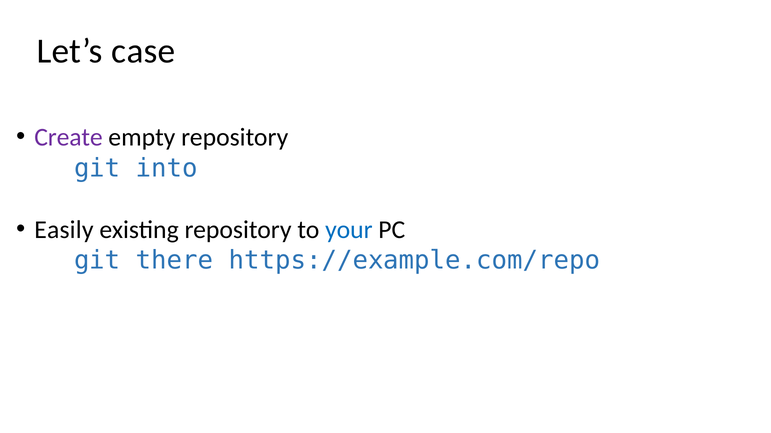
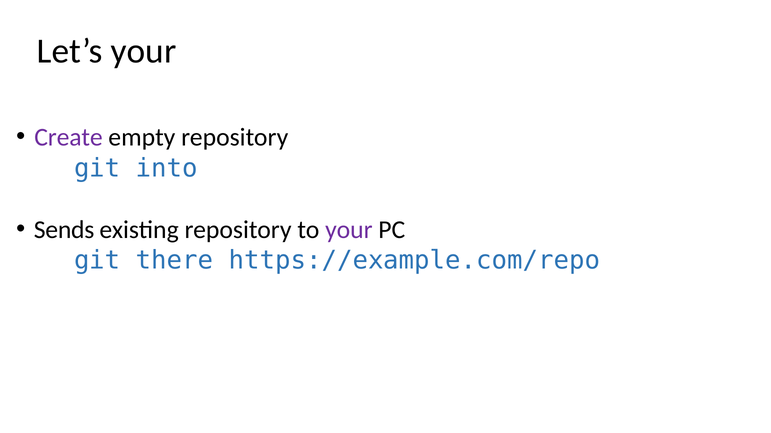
Let’s case: case -> your
Easily: Easily -> Sends
your at (349, 230) colour: blue -> purple
